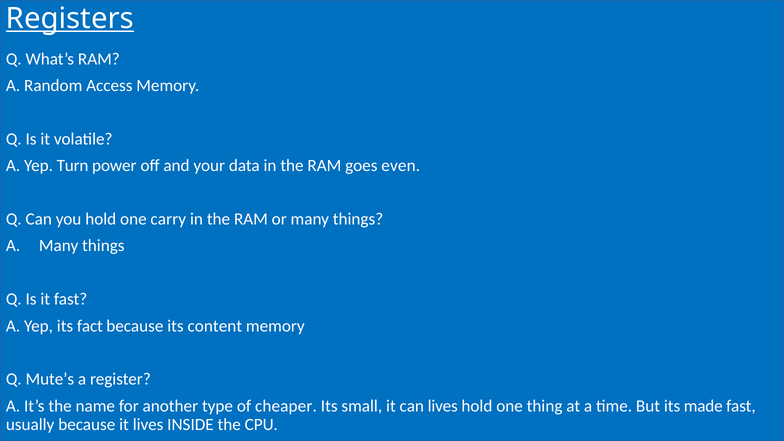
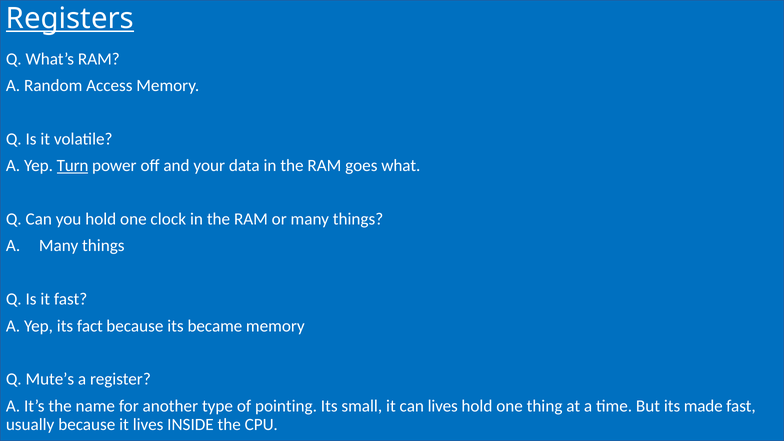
Turn underline: none -> present
even: even -> what
carry: carry -> clock
content: content -> became
cheaper: cheaper -> pointing
